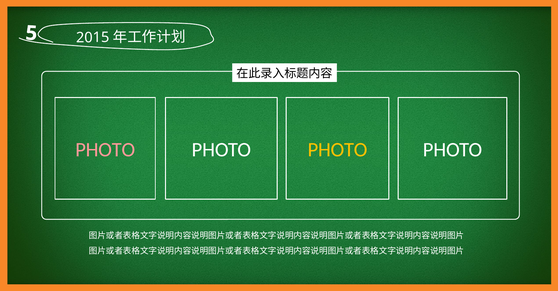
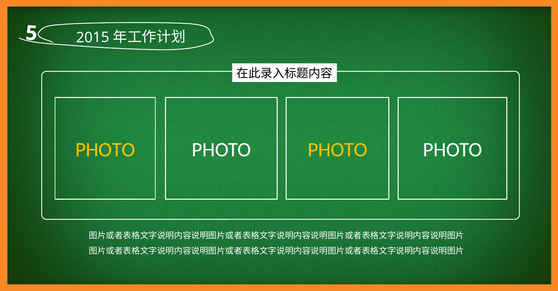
PHOTO at (105, 150) colour: pink -> yellow
